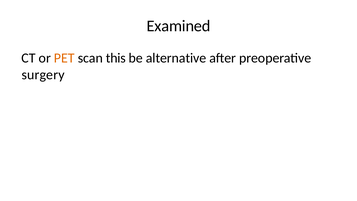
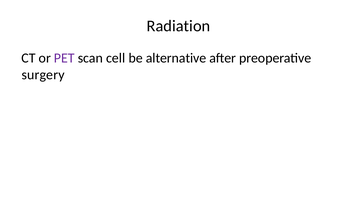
Examined: Examined -> Radiation
PET colour: orange -> purple
this: this -> cell
